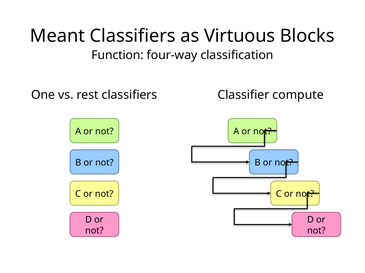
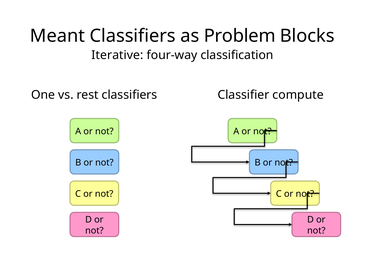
Virtuous: Virtuous -> Problem
Function: Function -> Iterative
